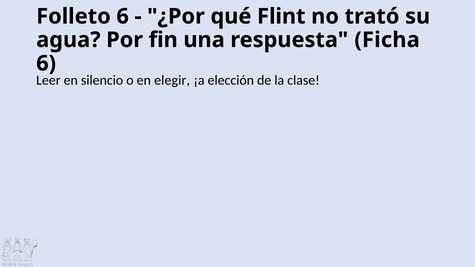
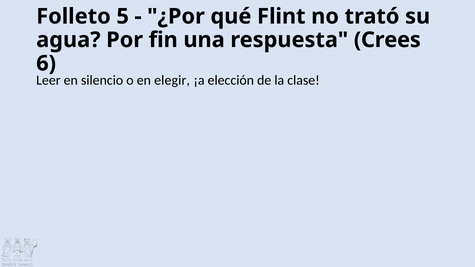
Folleto 6: 6 -> 5
Ficha: Ficha -> Crees
